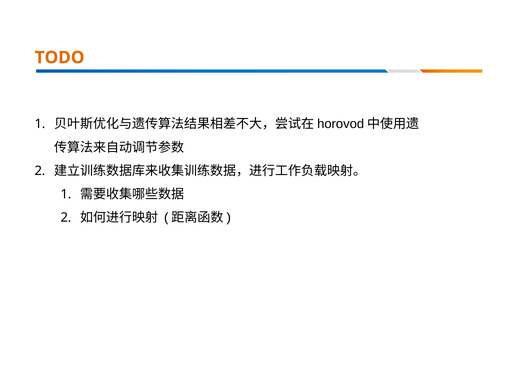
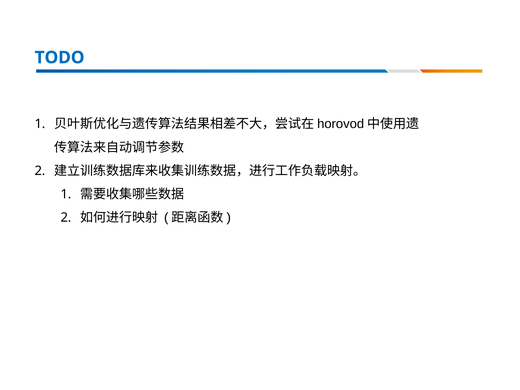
TODO colour: orange -> blue
